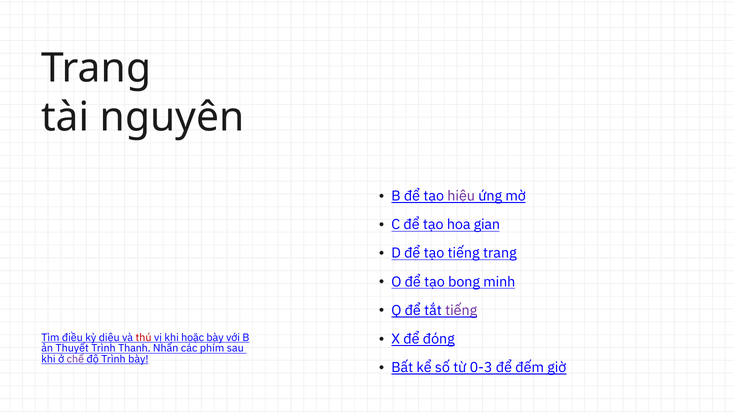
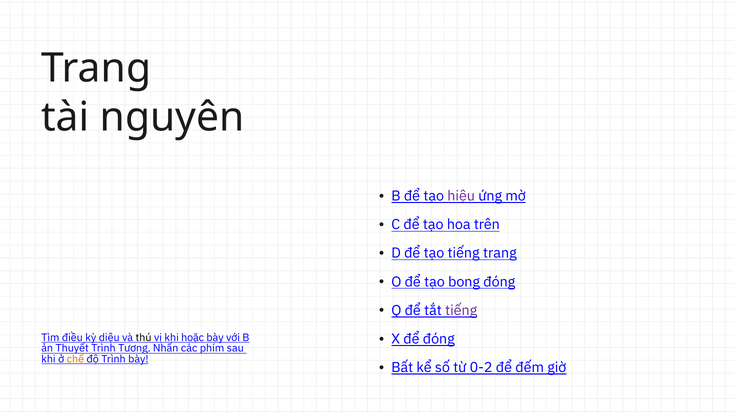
gian: gian -> trên
bong minh: minh -> đóng
thú colour: red -> black
Thanh: Thanh -> Tương
chế colour: purple -> orange
0-3: 0-3 -> 0-2
